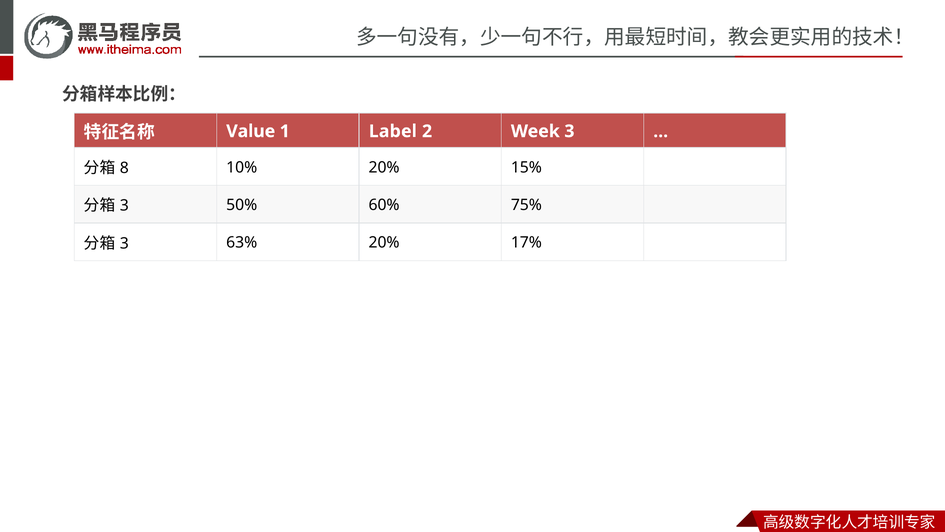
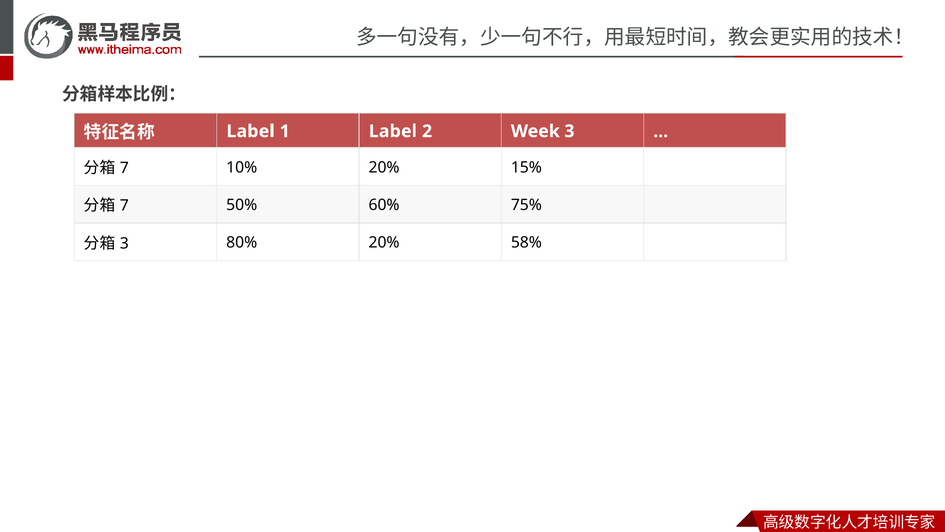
Value at (251, 131): Value -> Label
8 at (124, 168): 8 -> 7
3 at (124, 206): 3 -> 7
63%: 63% -> 80%
17%: 17% -> 58%
